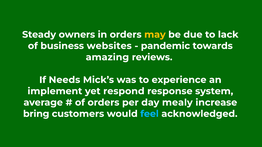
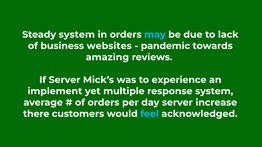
Steady owners: owners -> system
may colour: yellow -> light blue
If Needs: Needs -> Server
respond: respond -> multiple
day mealy: mealy -> server
bring: bring -> there
